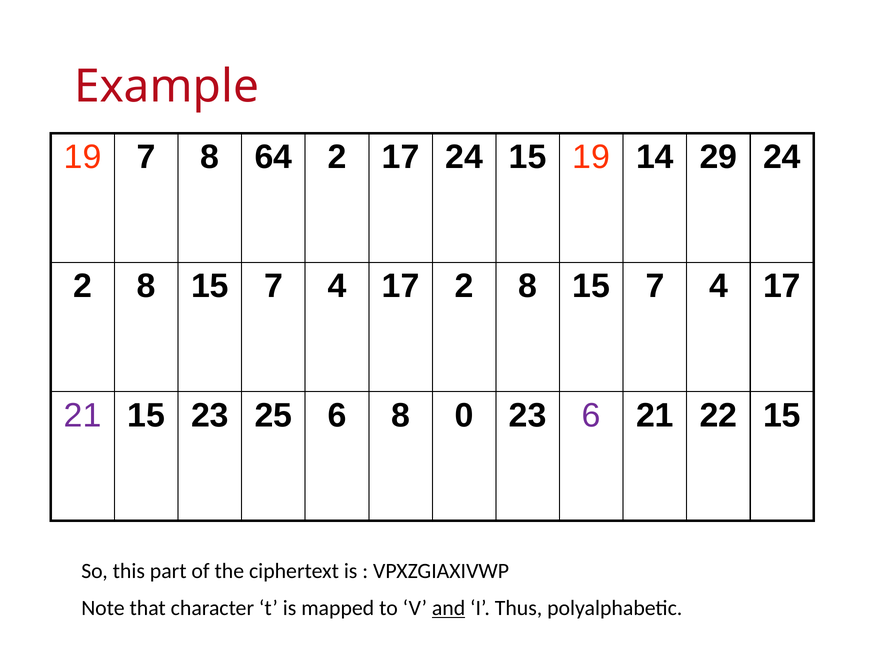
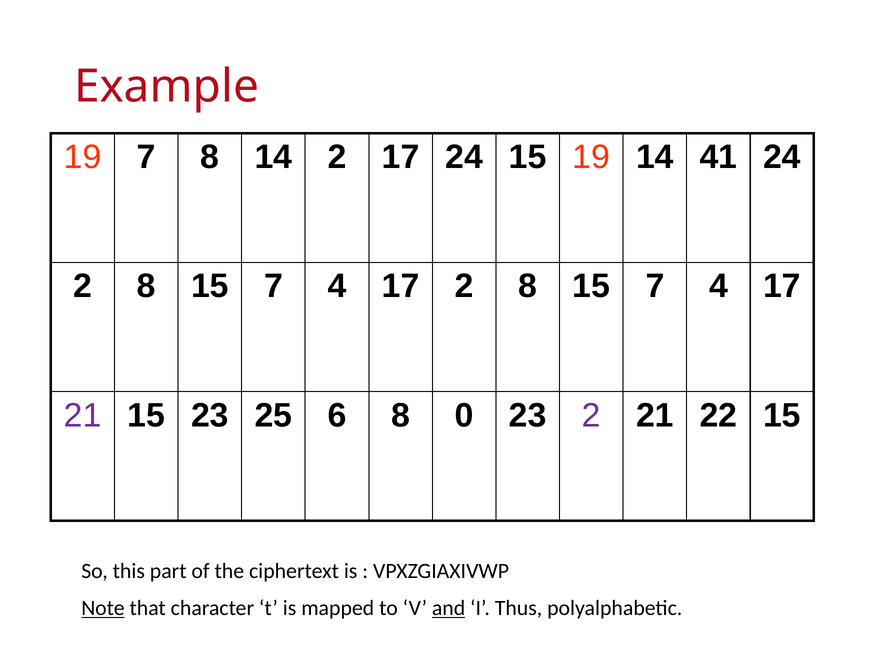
8 64: 64 -> 14
29: 29 -> 41
23 6: 6 -> 2
Note underline: none -> present
